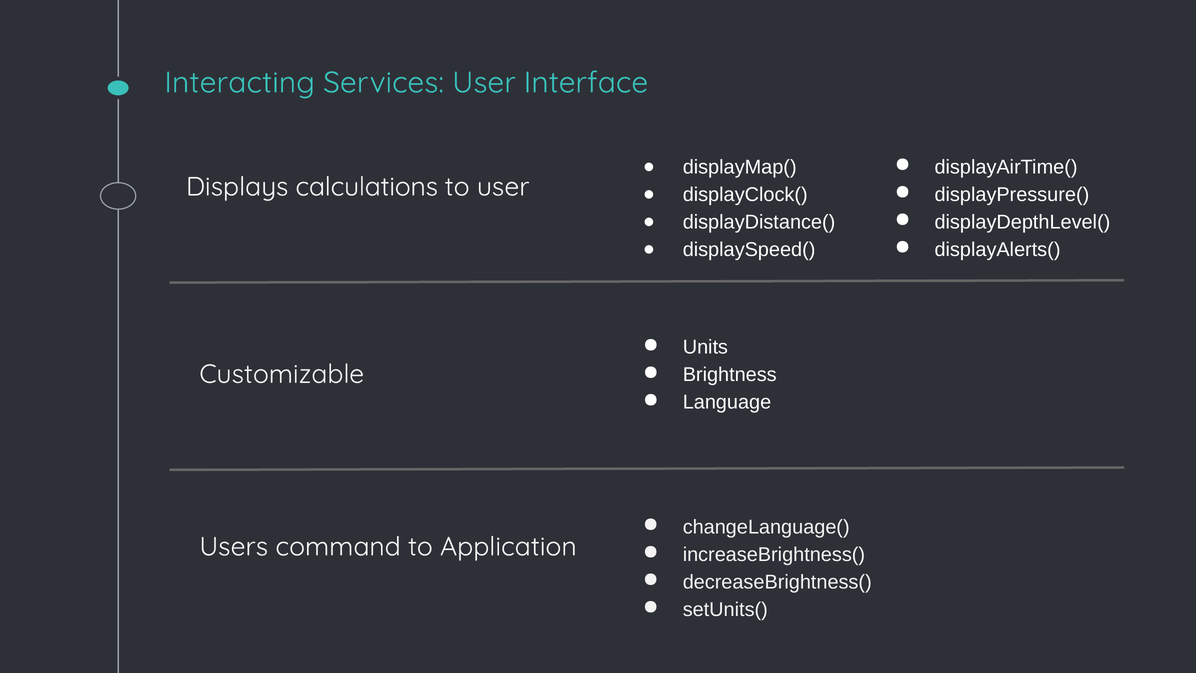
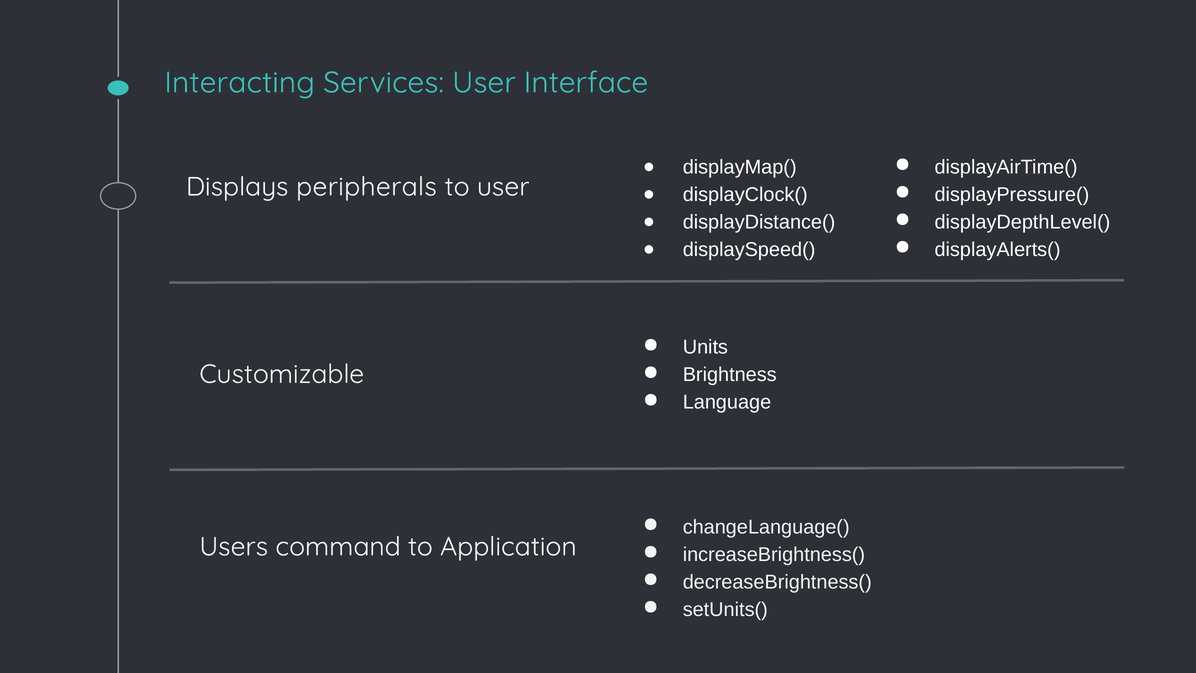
calculations: calculations -> peripherals
